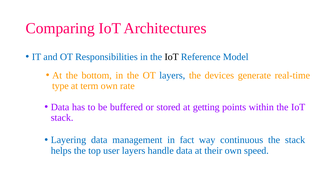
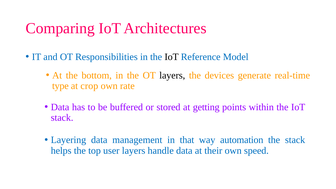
layers at (172, 75) colour: blue -> black
term: term -> crop
fact: fact -> that
continuous: continuous -> automation
